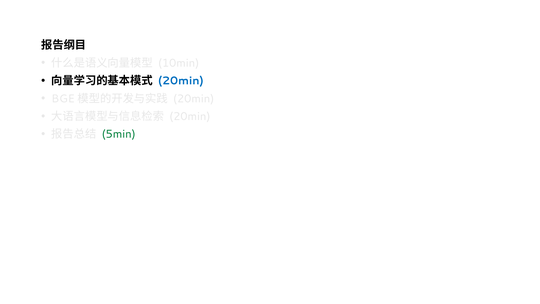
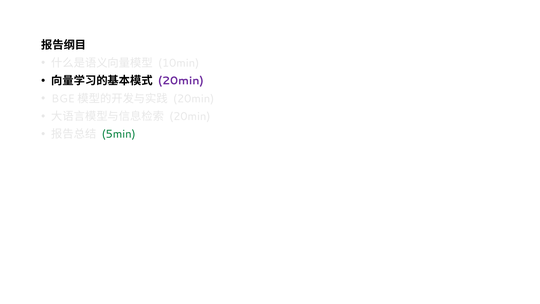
20min at (181, 81) colour: blue -> purple
